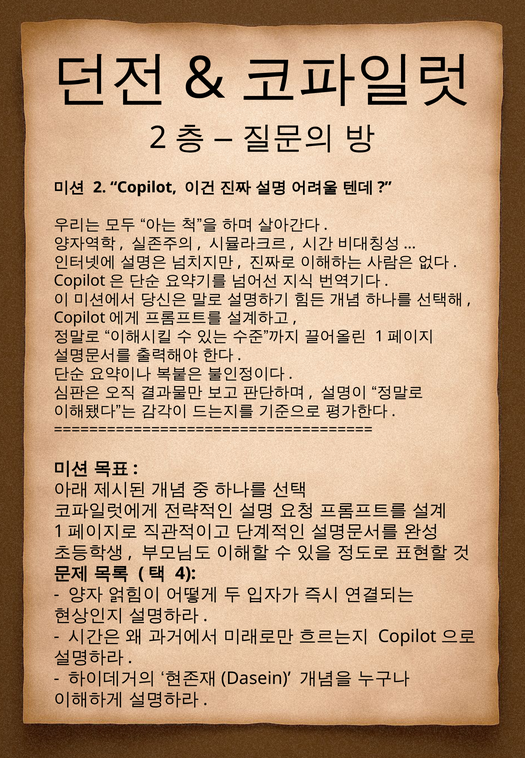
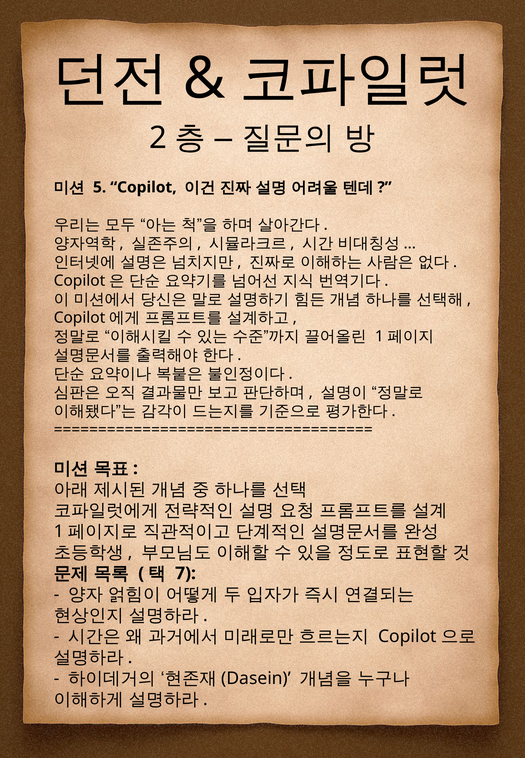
2 at (100, 187): 2 -> 5
4: 4 -> 7
